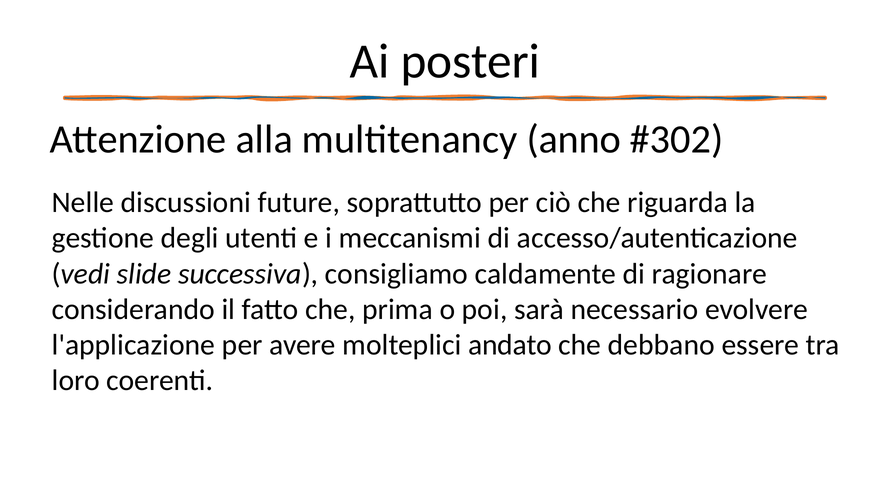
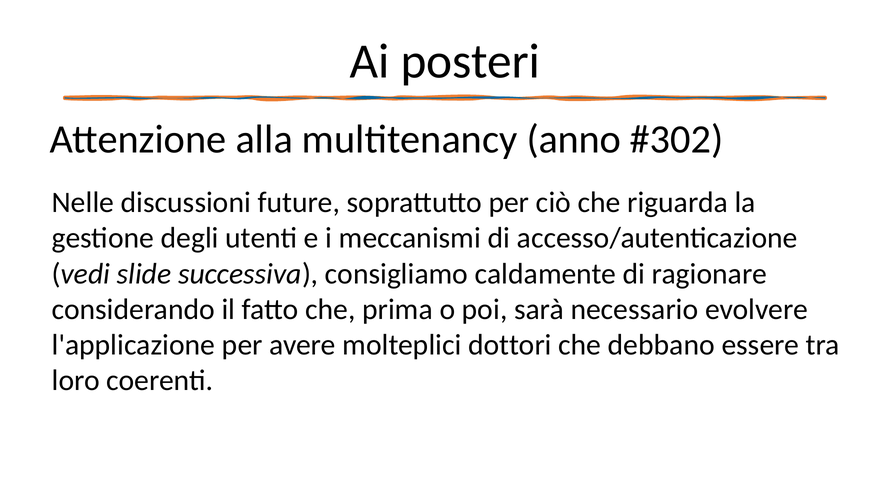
andato: andato -> dottori
